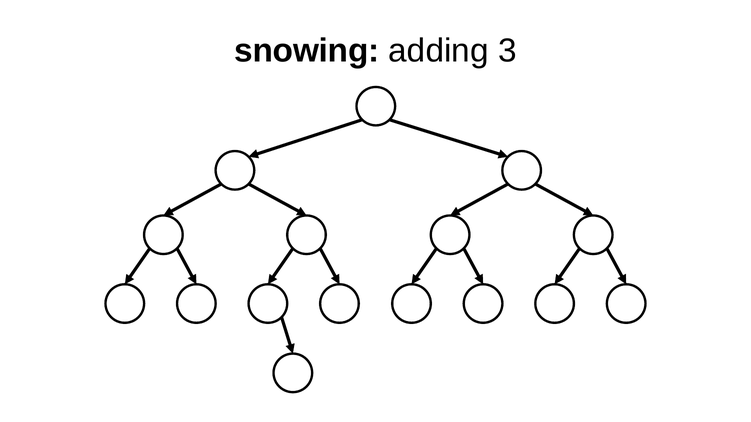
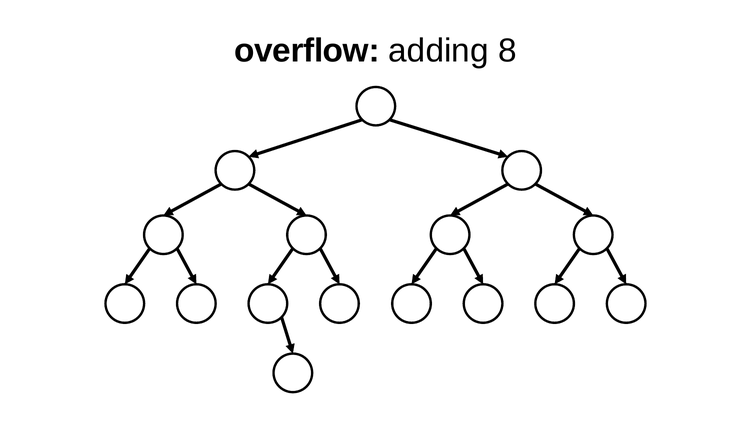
snowing: snowing -> overflow
adding 3: 3 -> 8
